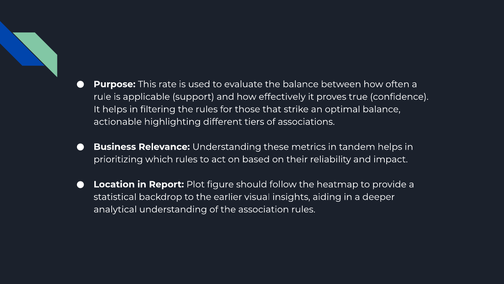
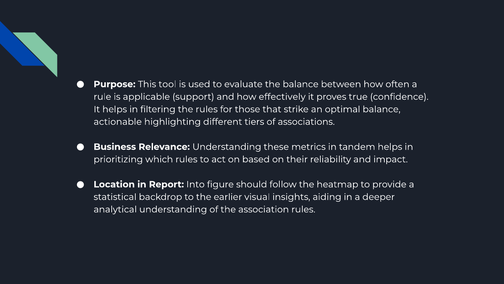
rate: rate -> tool
Plot: Plot -> Into
